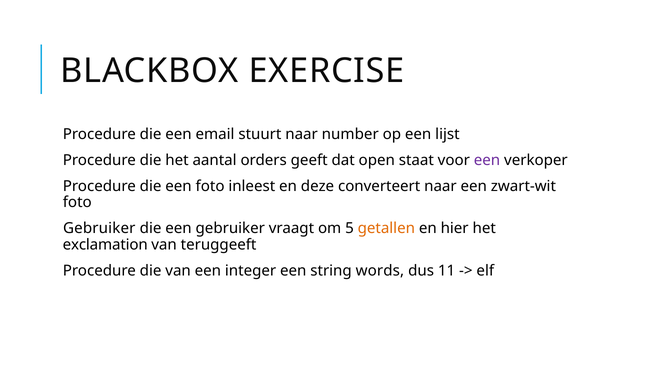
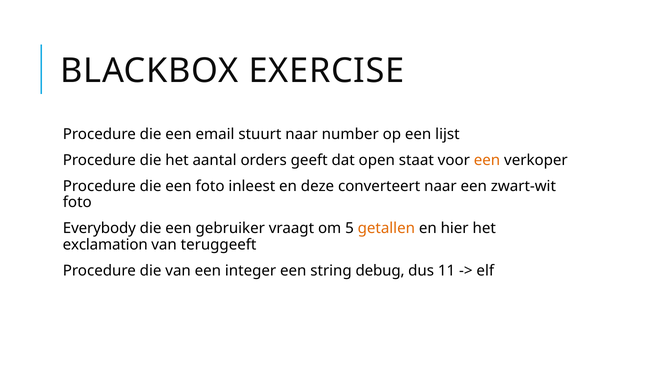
een at (487, 160) colour: purple -> orange
Gebruiker at (99, 228): Gebruiker -> Everybody
words: words -> debug
